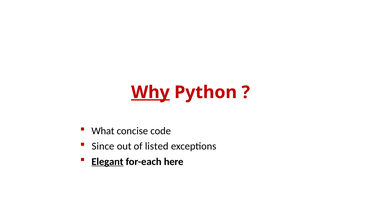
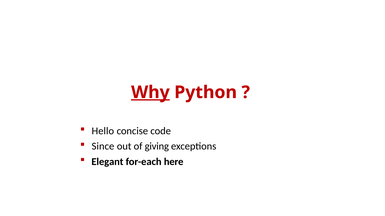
What: What -> Hello
listed: listed -> giving
Elegant underline: present -> none
